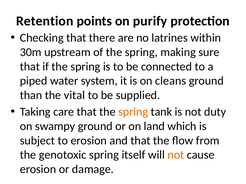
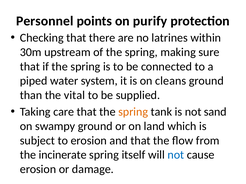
Retention: Retention -> Personnel
duty: duty -> sand
genotoxic: genotoxic -> incinerate
not at (176, 155) colour: orange -> blue
